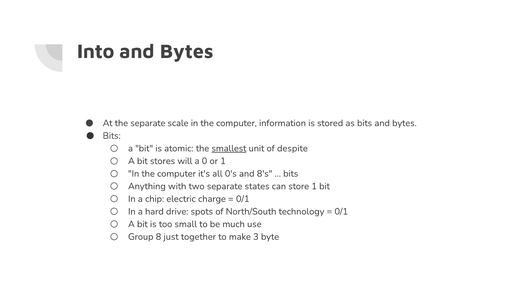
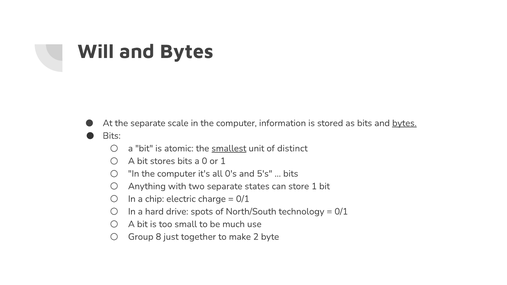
Into: Into -> Will
bytes at (404, 123) underline: none -> present
despite: despite -> distinct
stores will: will -> bits
8's: 8's -> 5's
3: 3 -> 2
